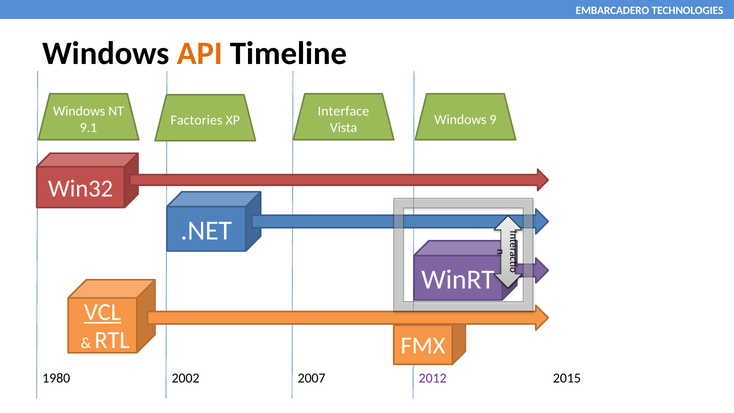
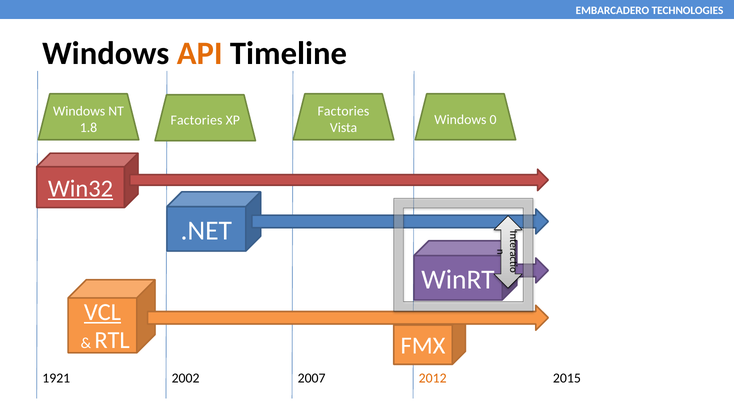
Interface at (343, 111): Interface -> Factories
9: 9 -> 0
9.1: 9.1 -> 1.8
Win32 underline: none -> present
1980: 1980 -> 1921
2012 colour: purple -> orange
